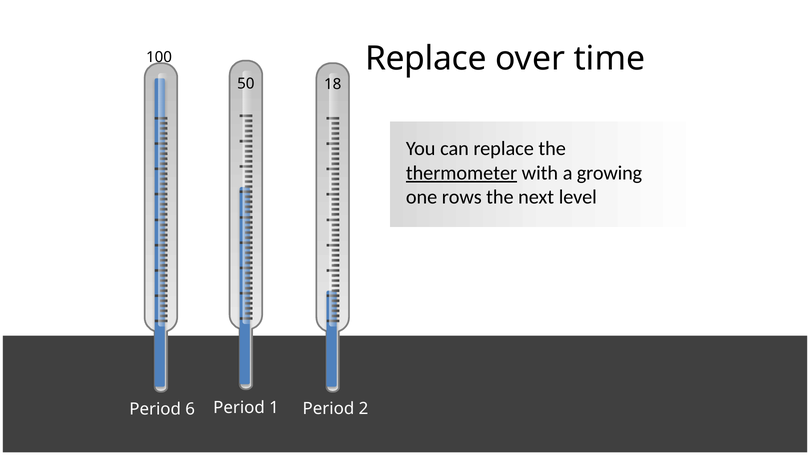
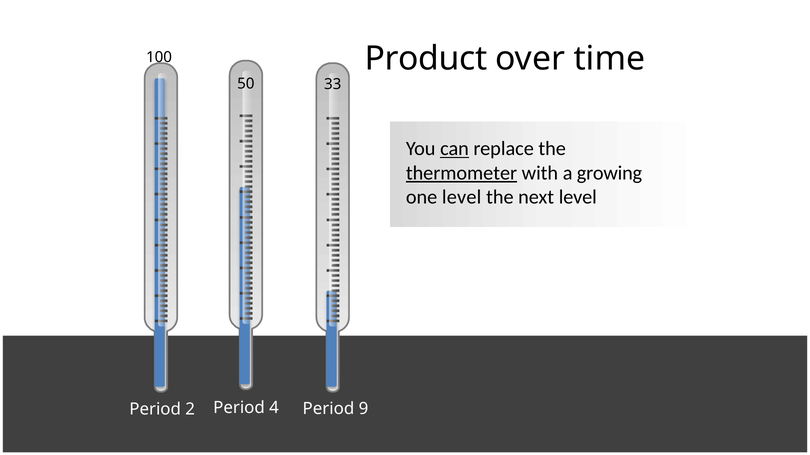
Replace at (426, 59): Replace -> Product
18: 18 -> 33
can underline: none -> present
one rows: rows -> level
6: 6 -> 2
1: 1 -> 4
2: 2 -> 9
